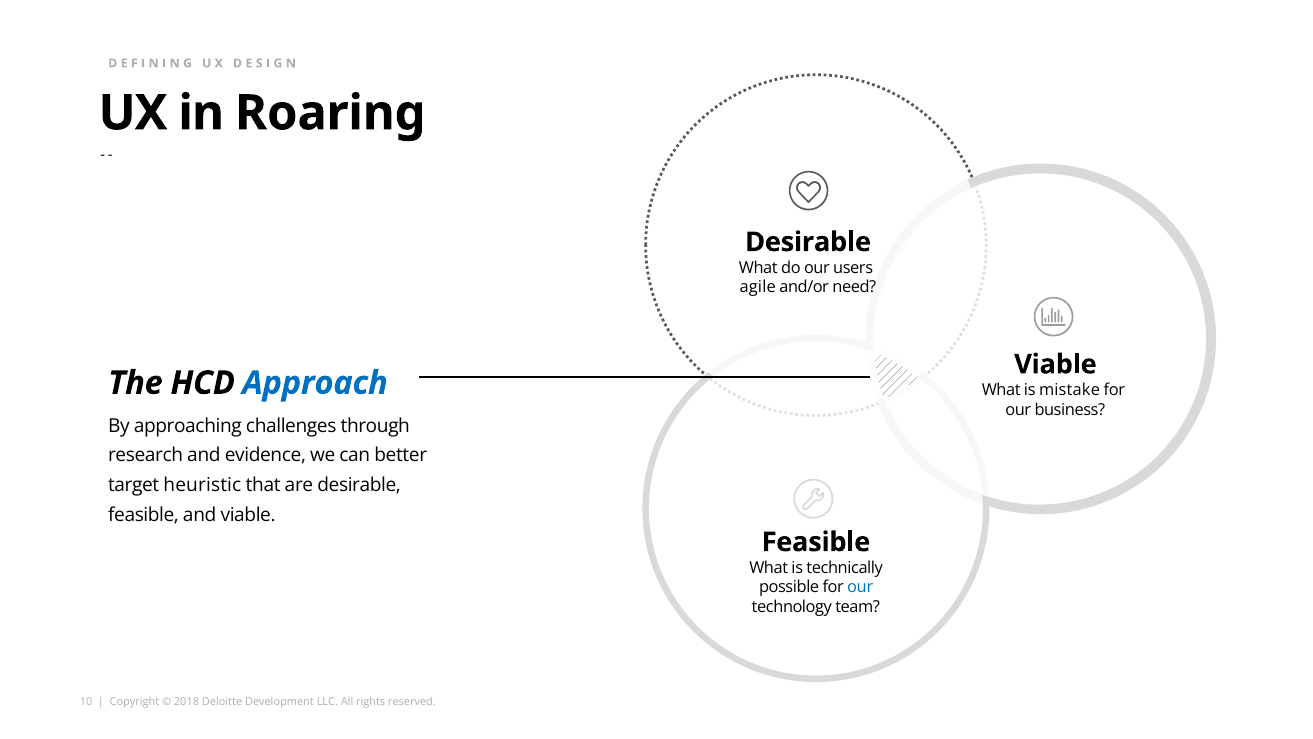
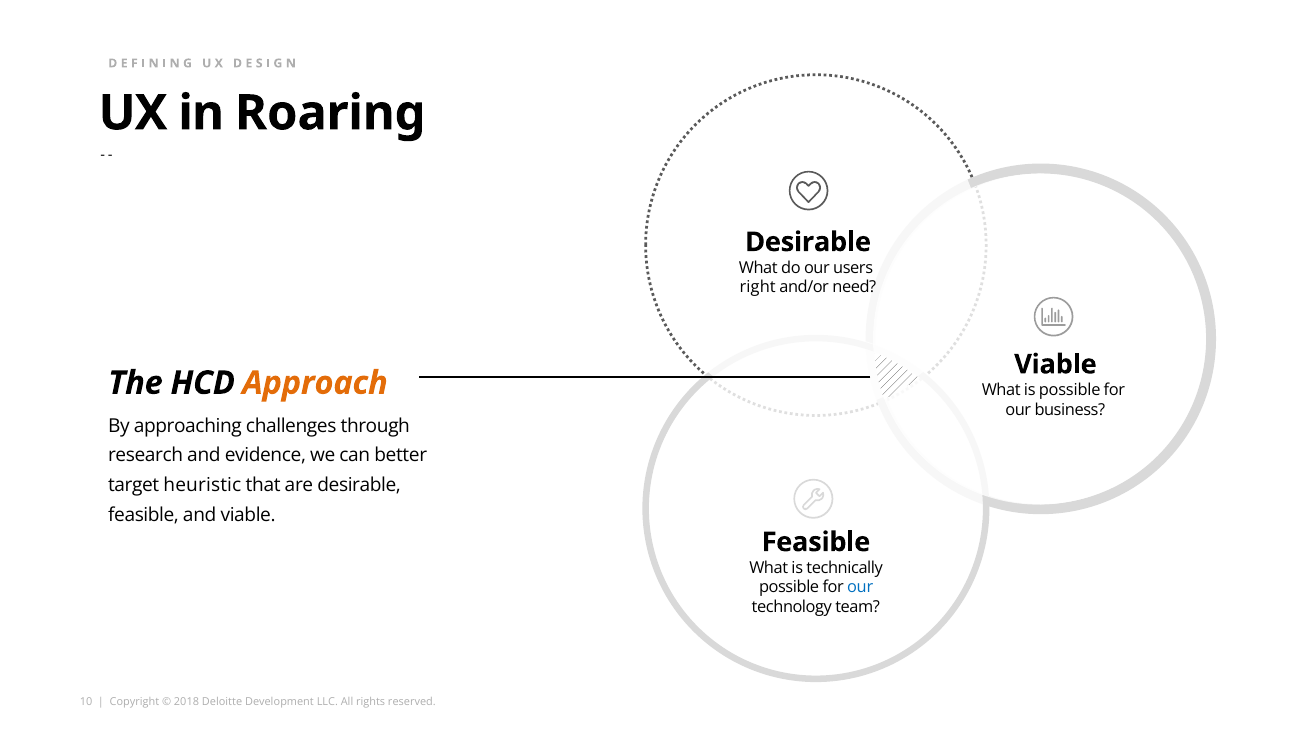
agile: agile -> right
Approach colour: blue -> orange
is mistake: mistake -> possible
